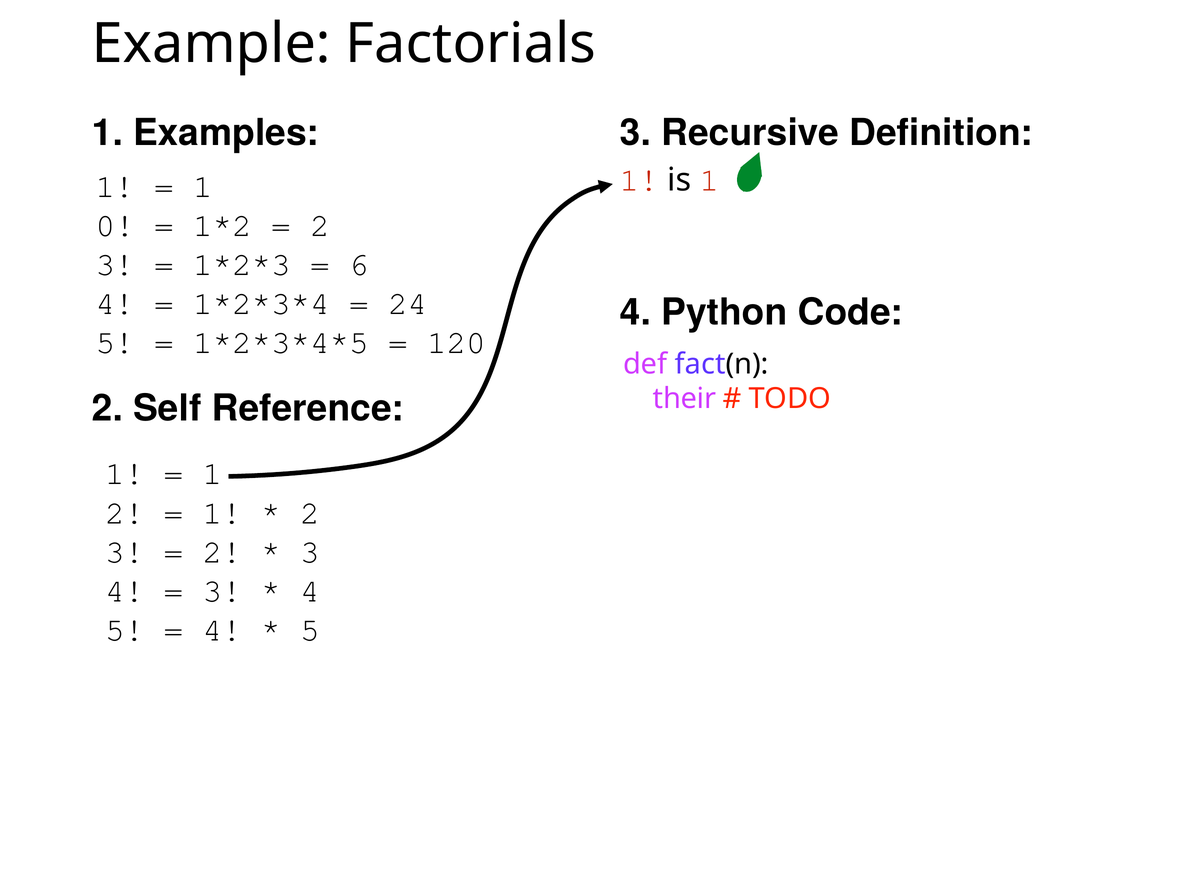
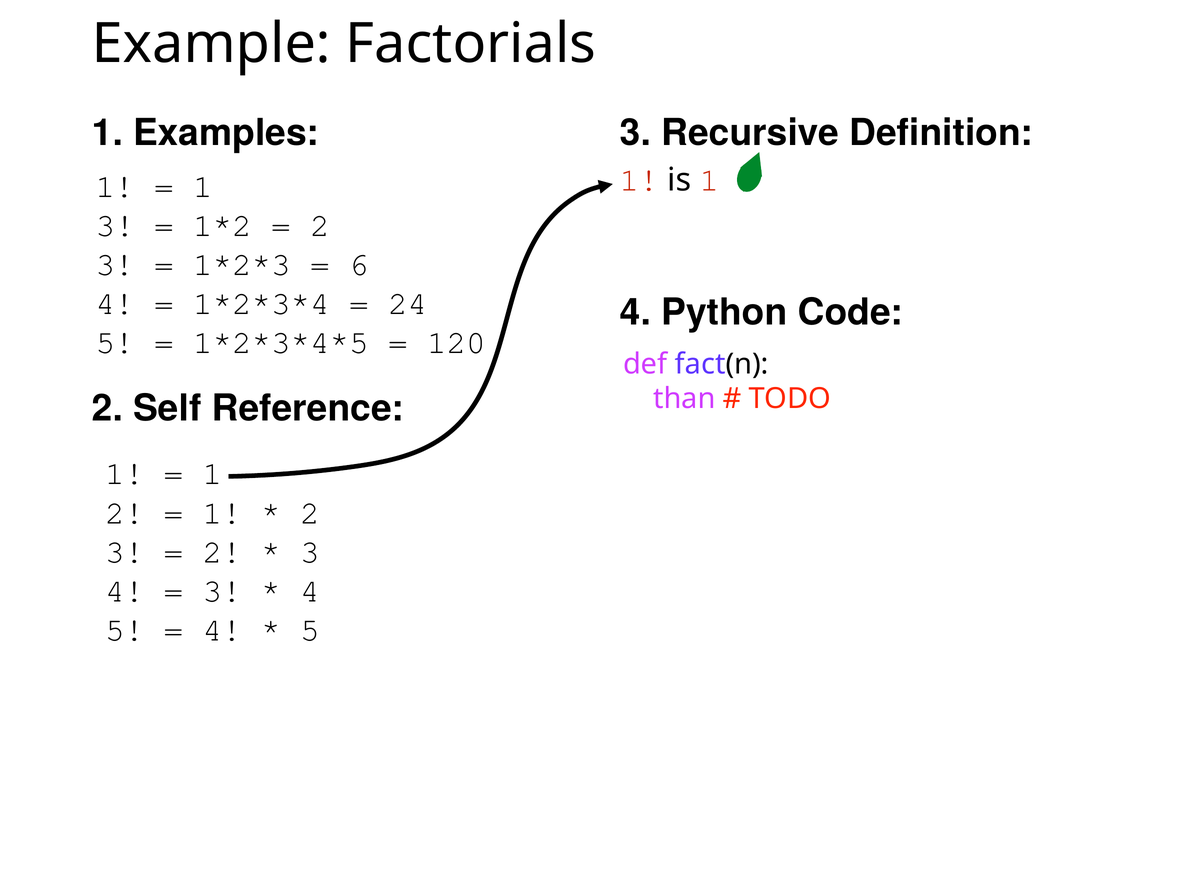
0 at (115, 225): 0 -> 3
their: their -> than
